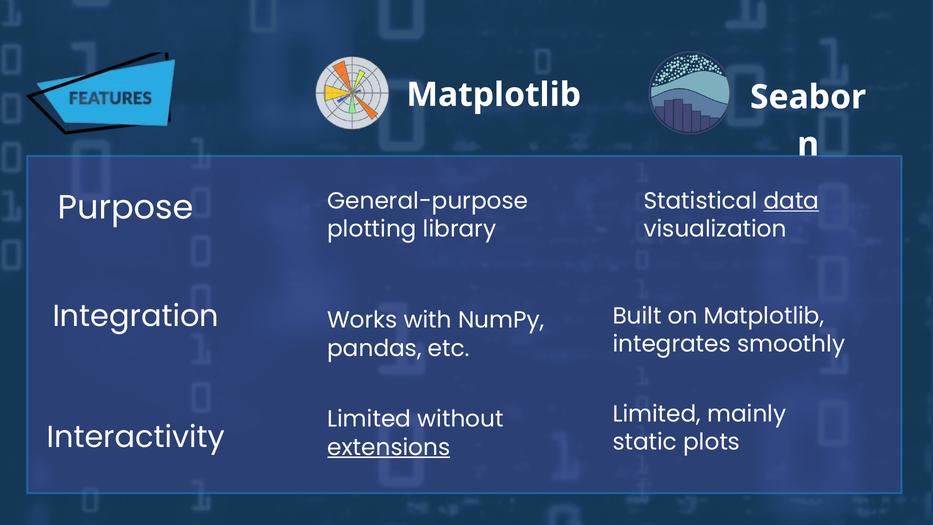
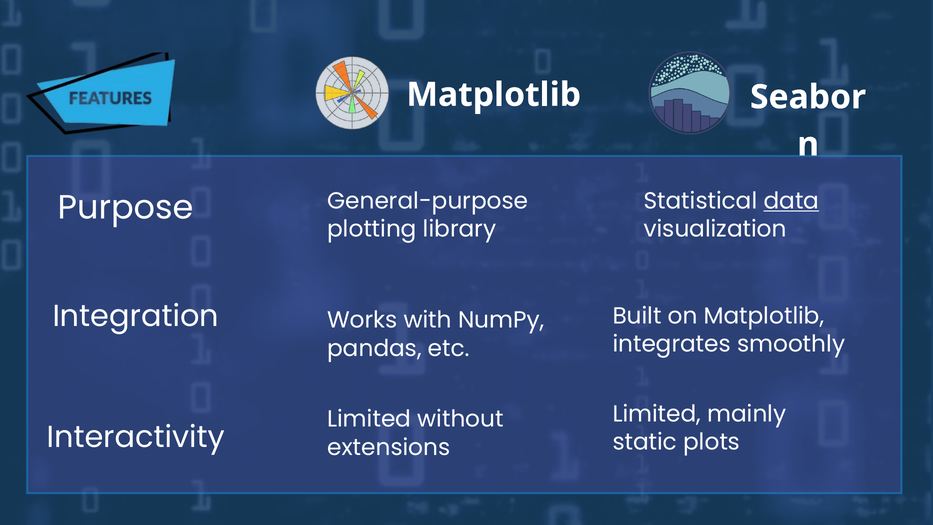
extensions underline: present -> none
